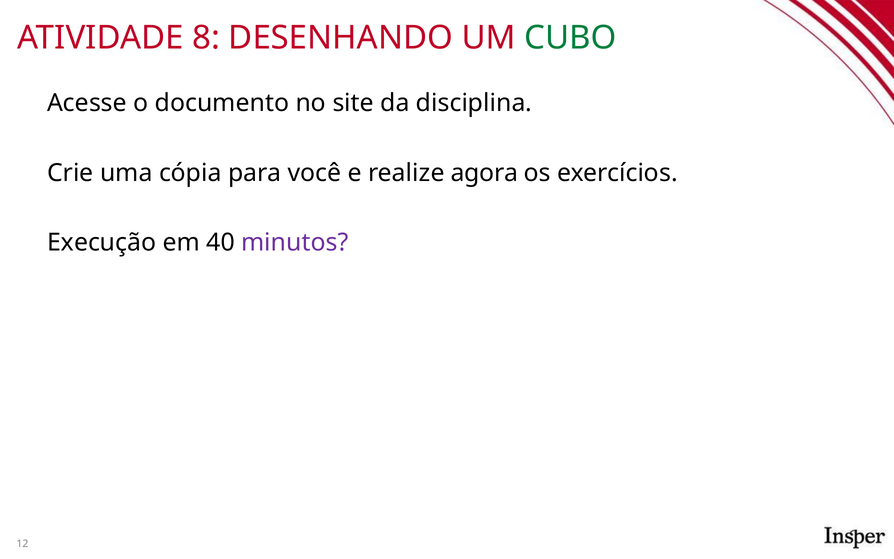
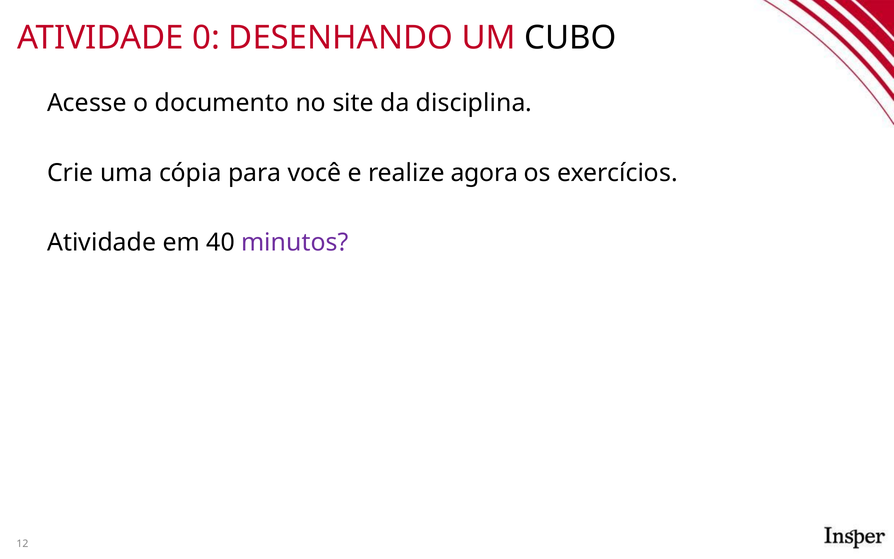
8: 8 -> 0
CUBO colour: green -> black
Execução at (102, 242): Execução -> Atividade
